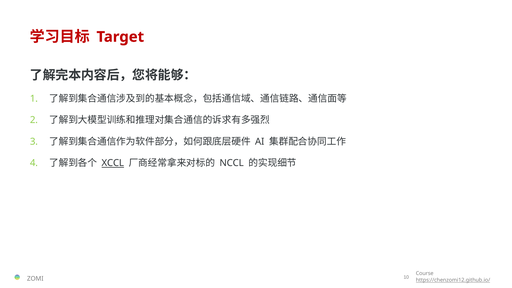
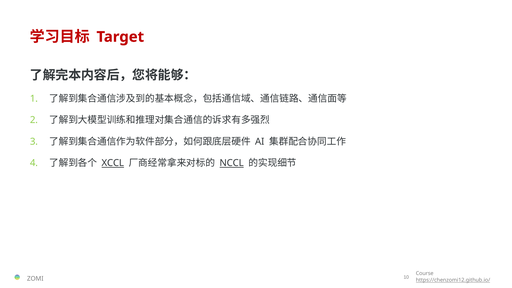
NCCL underline: none -> present
